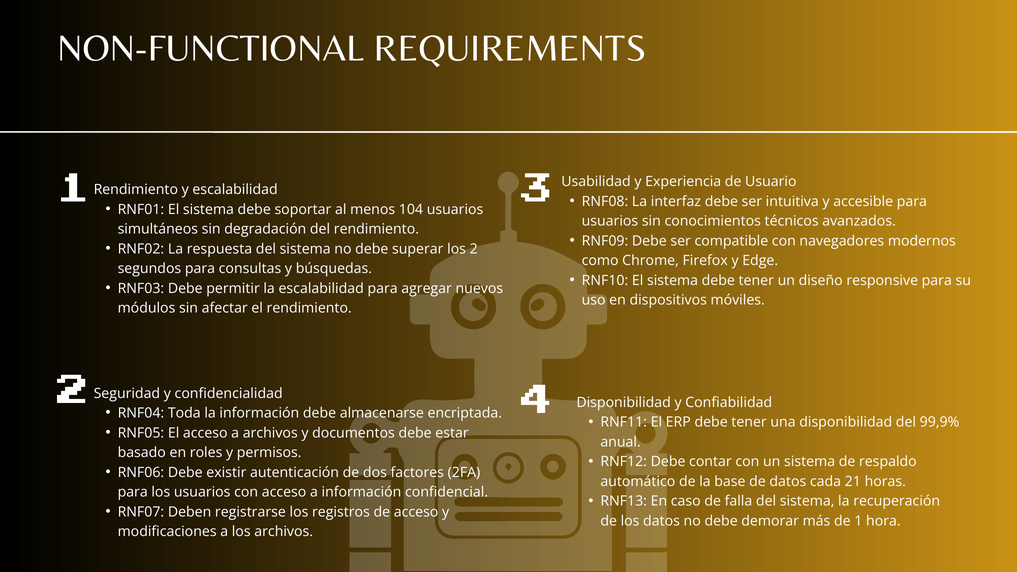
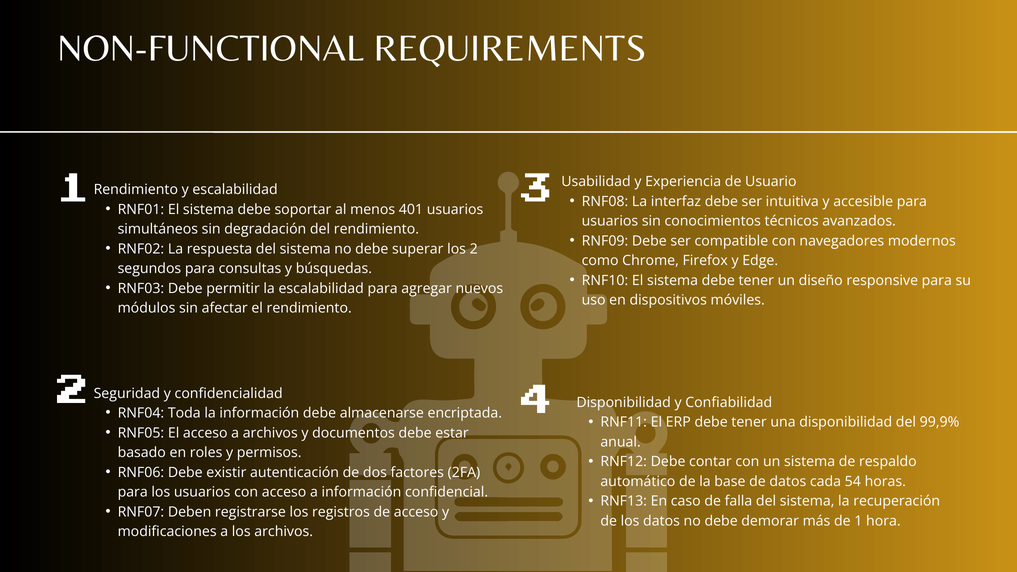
104: 104 -> 401
21: 21 -> 54
